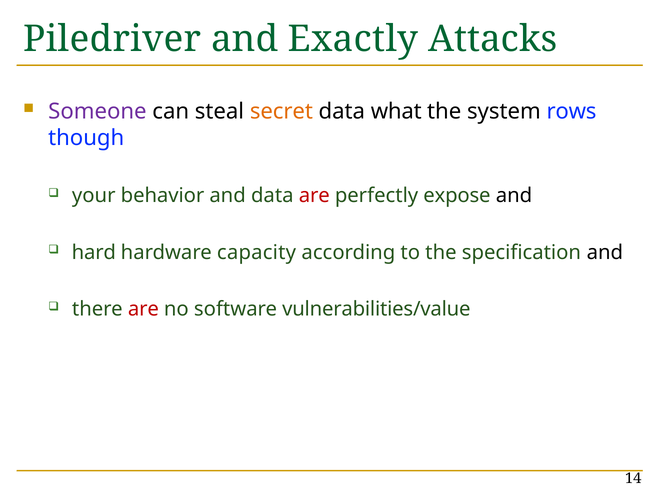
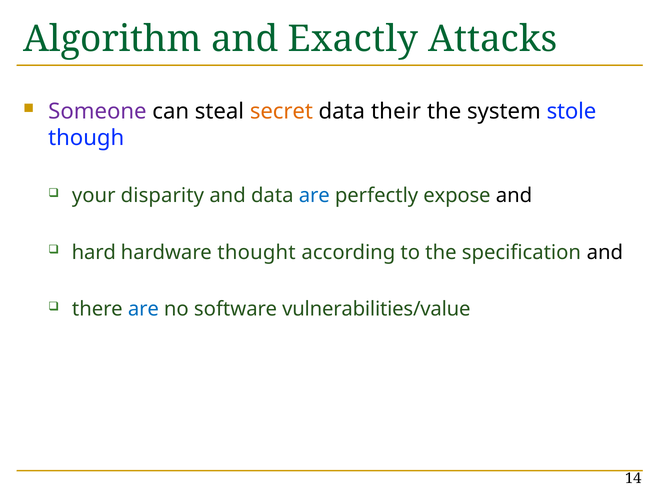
Piledriver: Piledriver -> Algorithm
what: what -> their
rows: rows -> stole
behavior: behavior -> disparity
are at (314, 196) colour: red -> blue
capacity: capacity -> thought
are at (143, 310) colour: red -> blue
